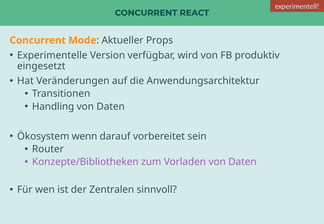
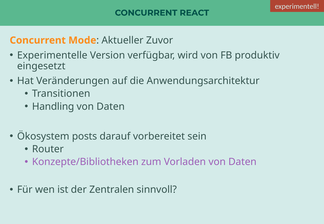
Props: Props -> Zuvor
wenn: wenn -> posts
